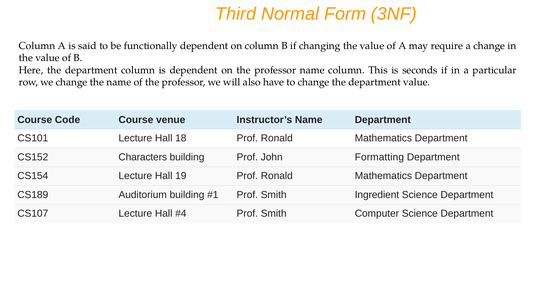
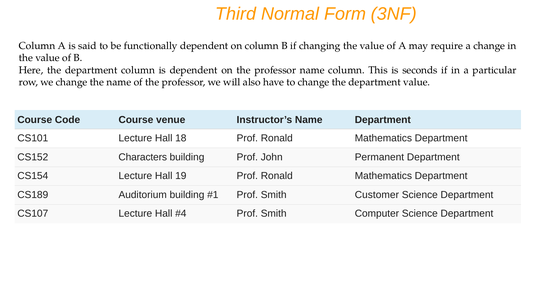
Formatting: Formatting -> Permanent
Ingredient: Ingredient -> Customer
